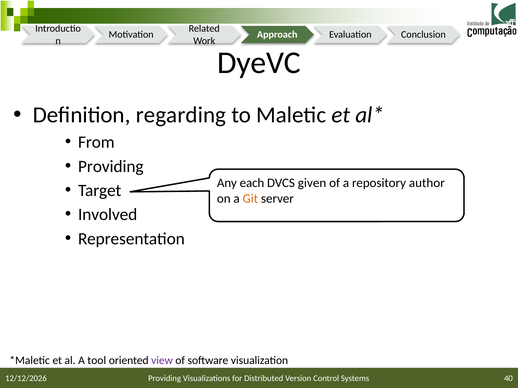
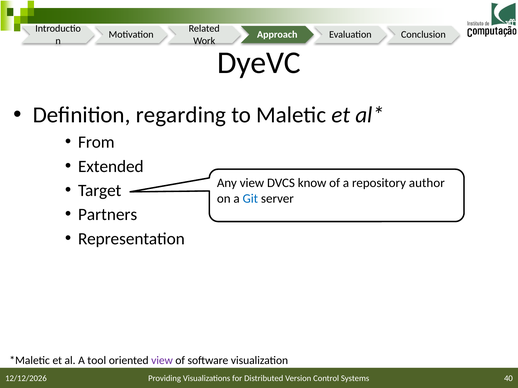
Providing at (111, 167): Providing -> Extended
Any each: each -> view
given: given -> know
Git colour: orange -> blue
Involved: Involved -> Partners
